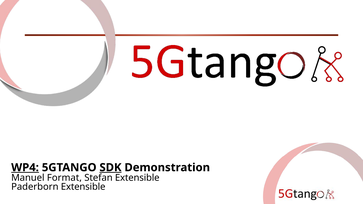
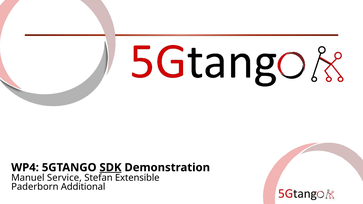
WP4 underline: present -> none
Format: Format -> Service
Paderborn Extensible: Extensible -> Additional
